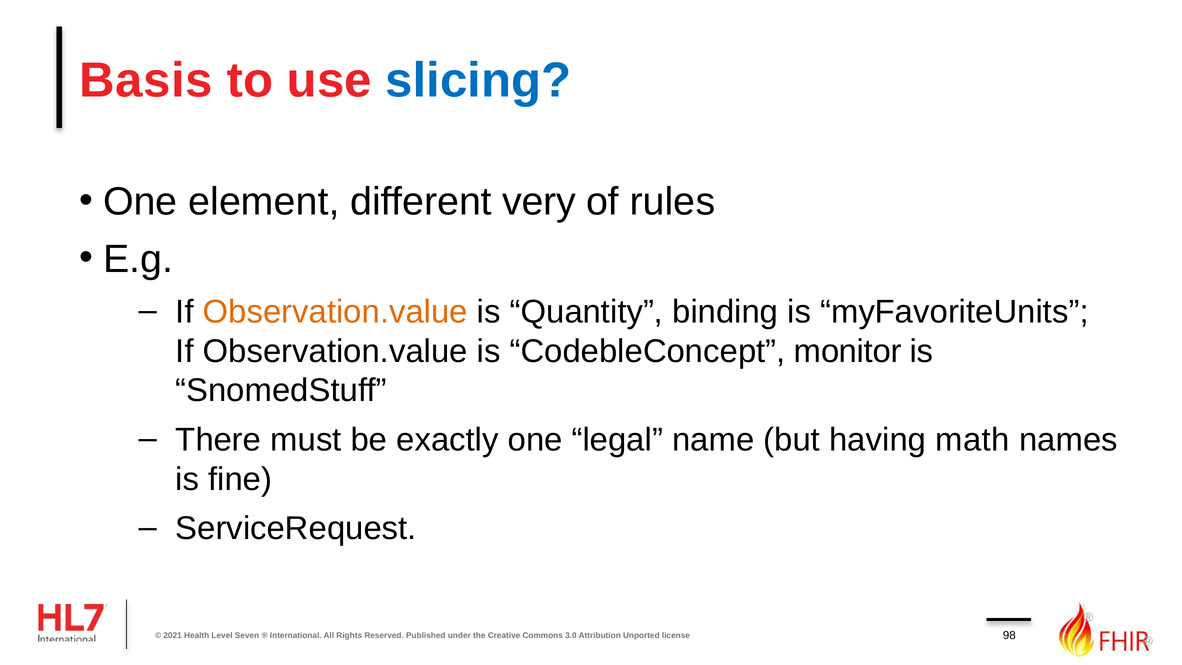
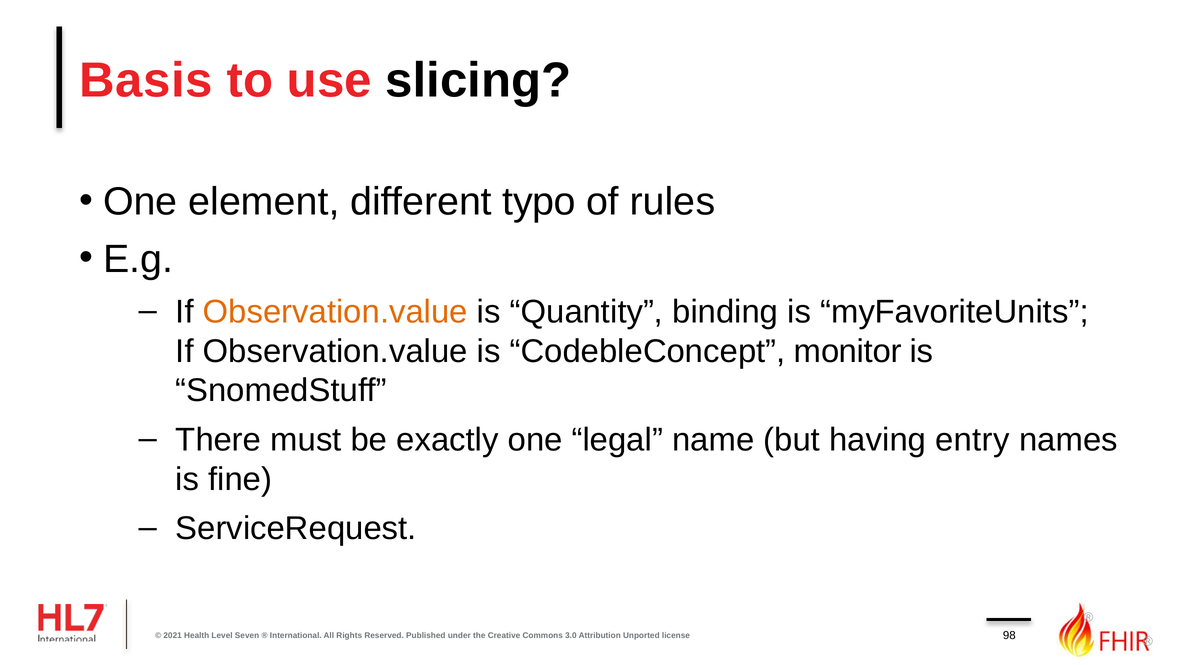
slicing colour: blue -> black
very: very -> typo
math: math -> entry
